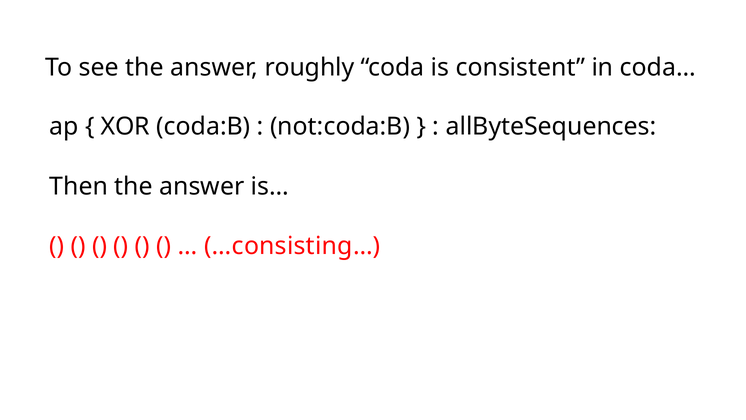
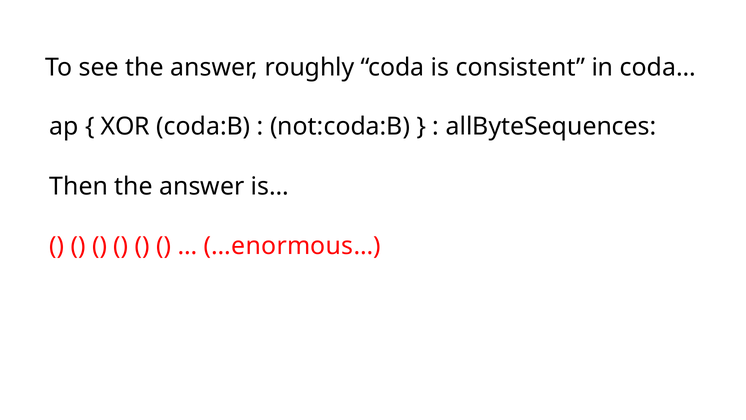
…consisting…: …consisting… -> …enormous…
